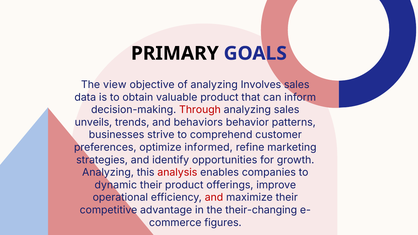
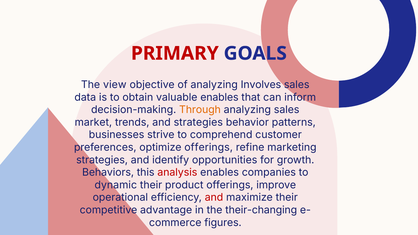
PRIMARY colour: black -> red
valuable product: product -> enables
Through colour: red -> orange
unveils: unveils -> market
and behaviors: behaviors -> strategies
optimize informed: informed -> offerings
Analyzing at (108, 173): Analyzing -> Behaviors
